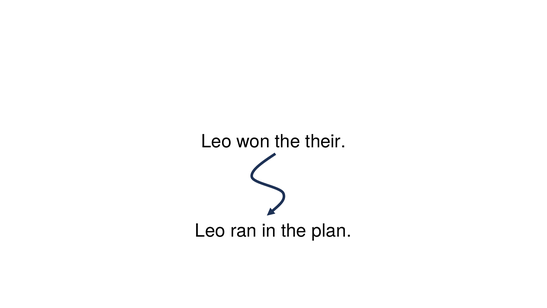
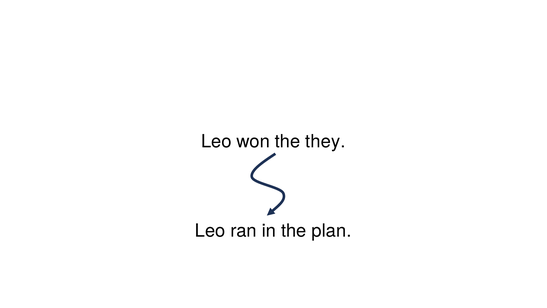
their: their -> they
